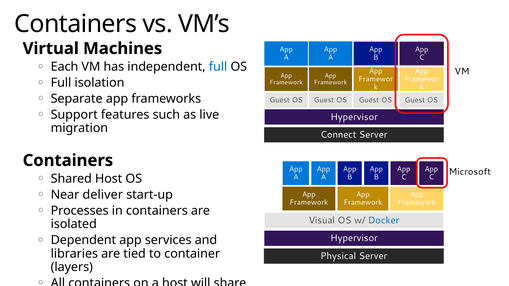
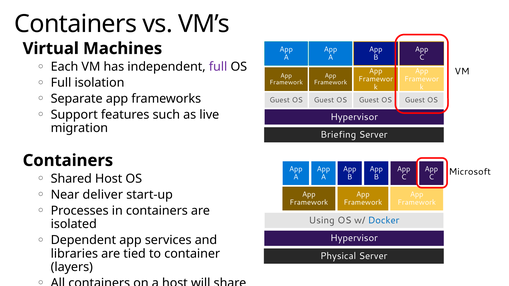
full at (218, 67) colour: blue -> purple
Connect: Connect -> Briefing
Visual: Visual -> Using
